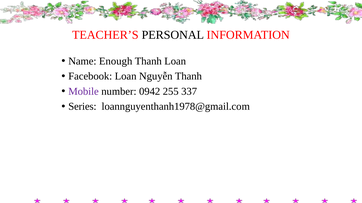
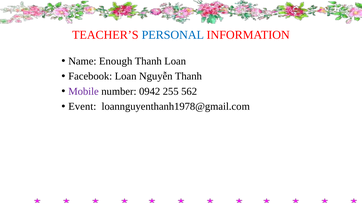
PERSONAL colour: black -> blue
337: 337 -> 562
Series: Series -> Event
